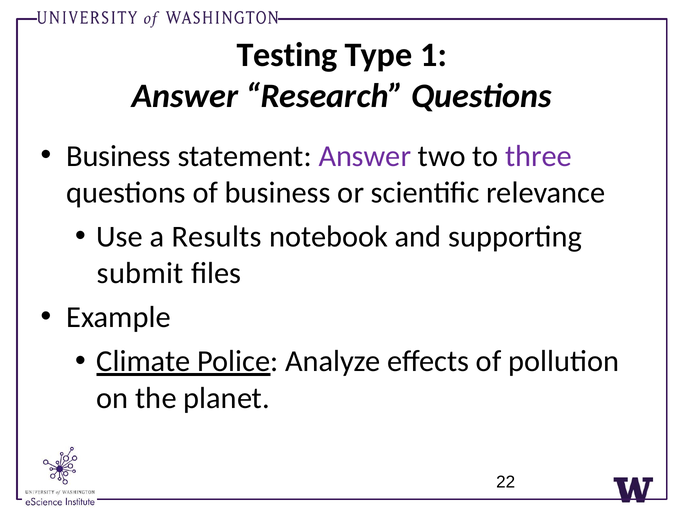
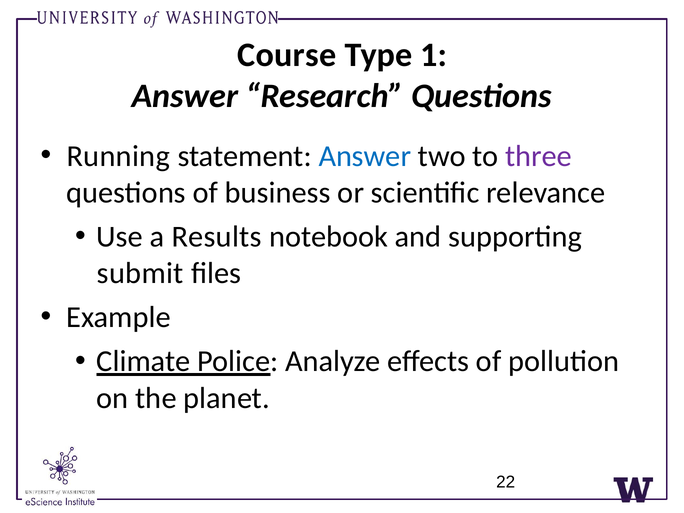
Testing: Testing -> Course
Business at (119, 156): Business -> Running
Answer at (365, 156) colour: purple -> blue
